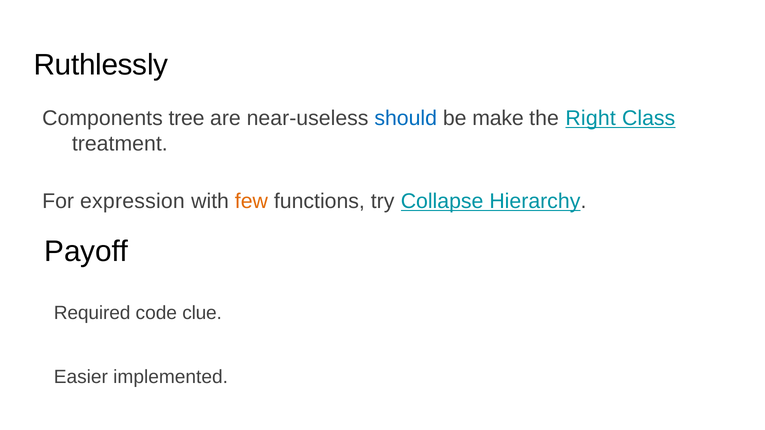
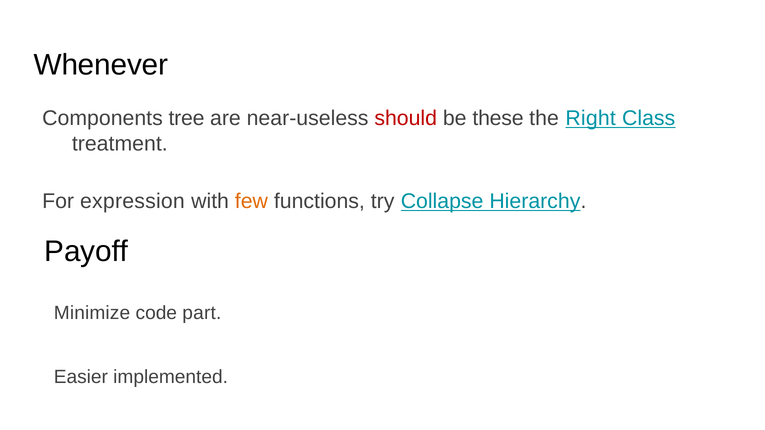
Ruthlessly: Ruthlessly -> Whenever
should colour: blue -> red
make: make -> these
Required: Required -> Minimize
clue: clue -> part
